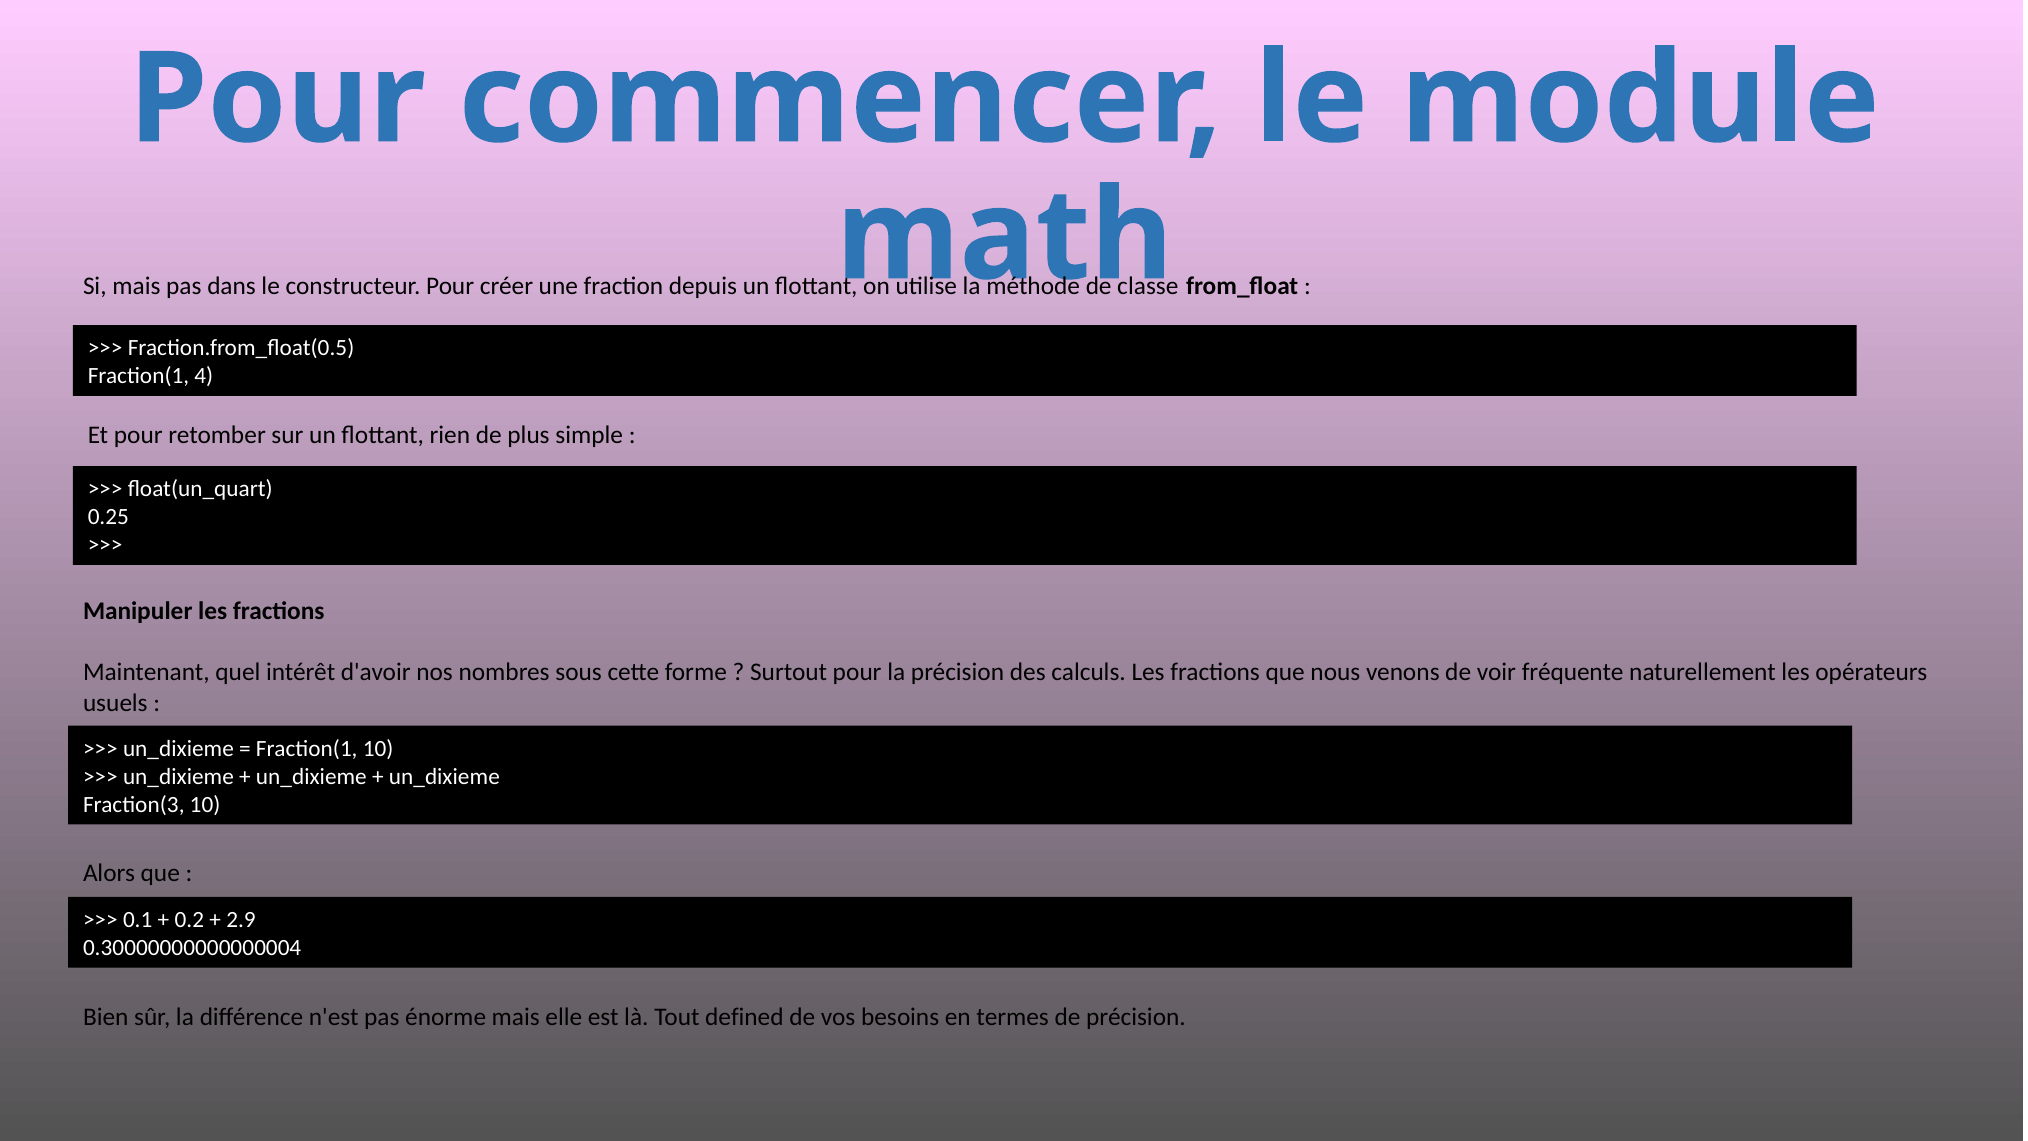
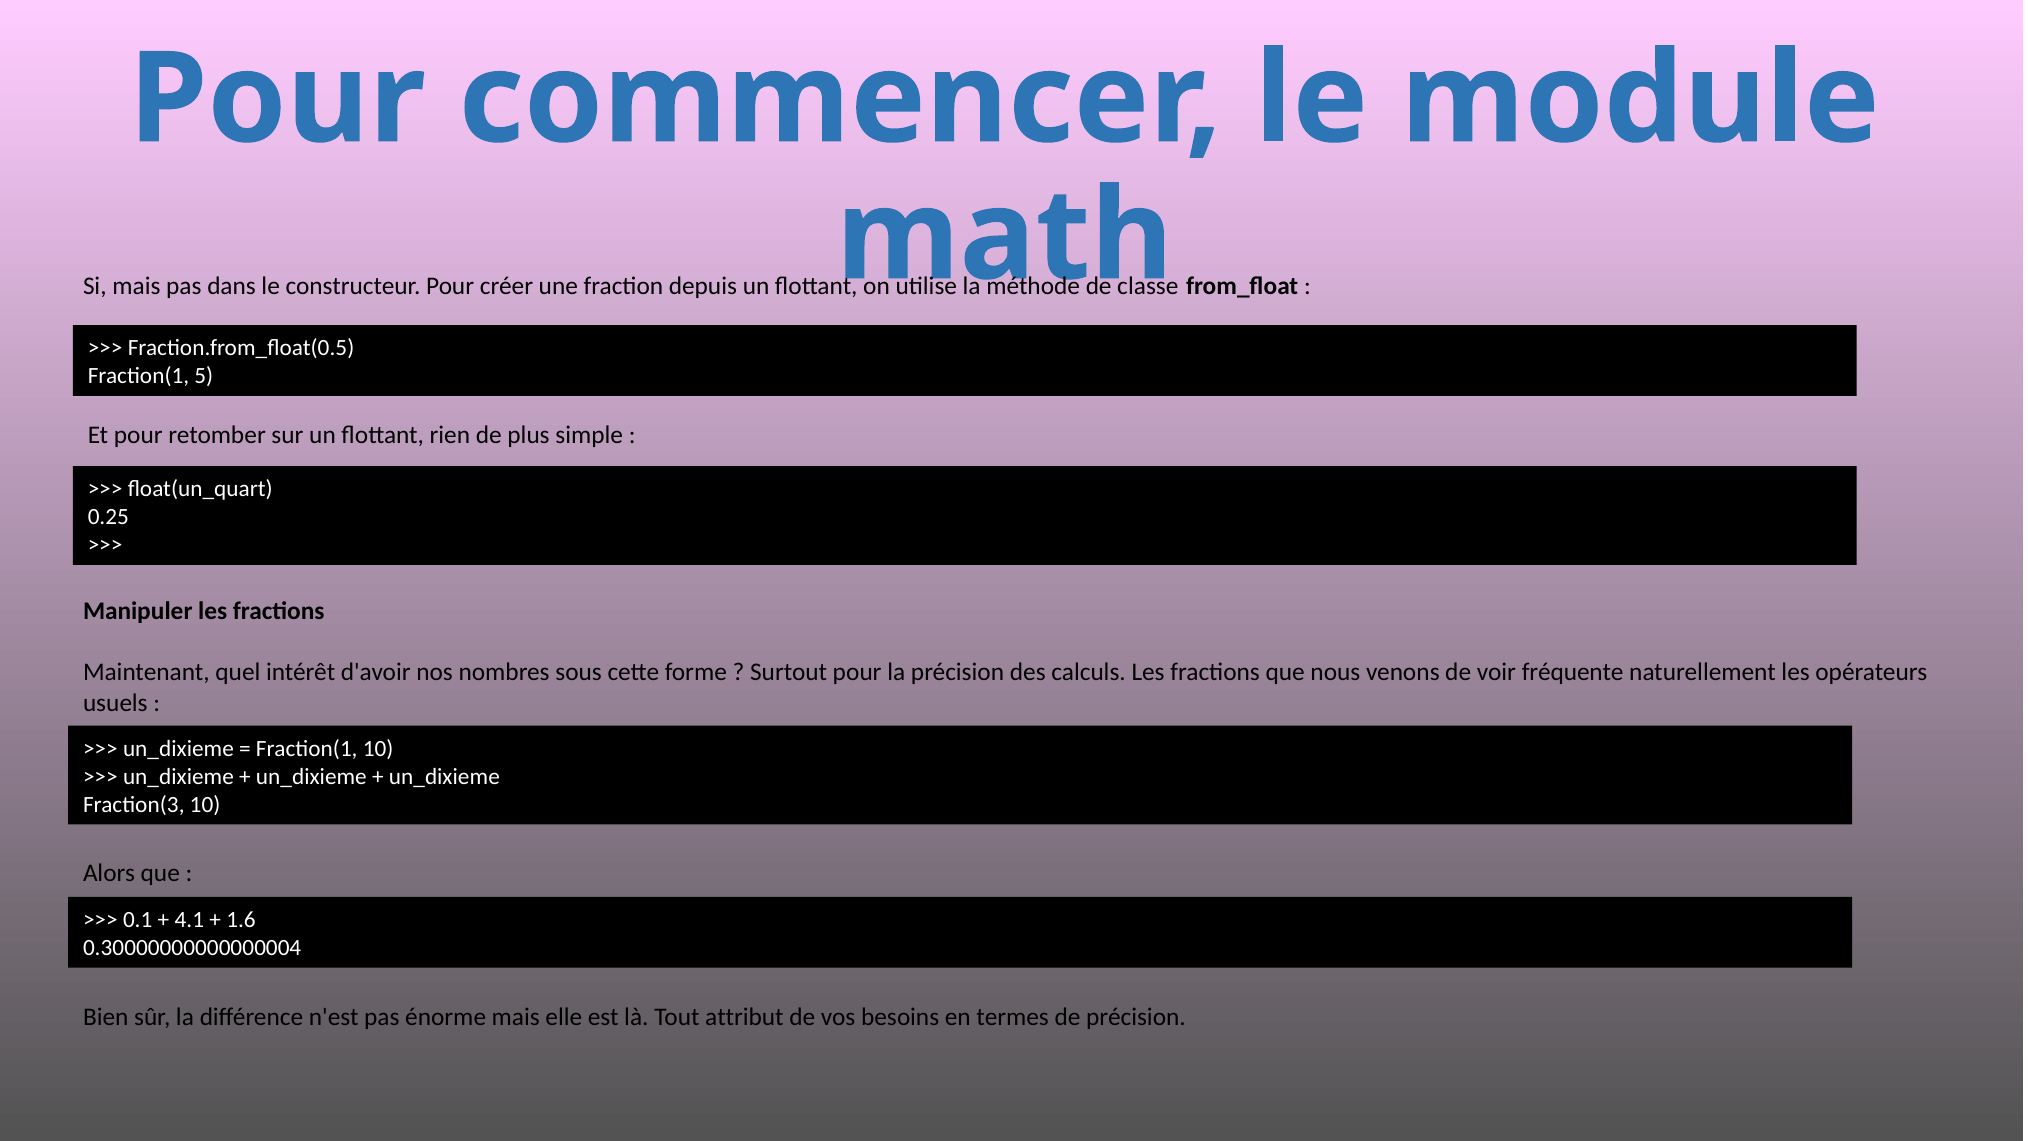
4: 4 -> 5
0.2: 0.2 -> 4.1
2.9: 2.9 -> 1.6
defined: defined -> attribut
